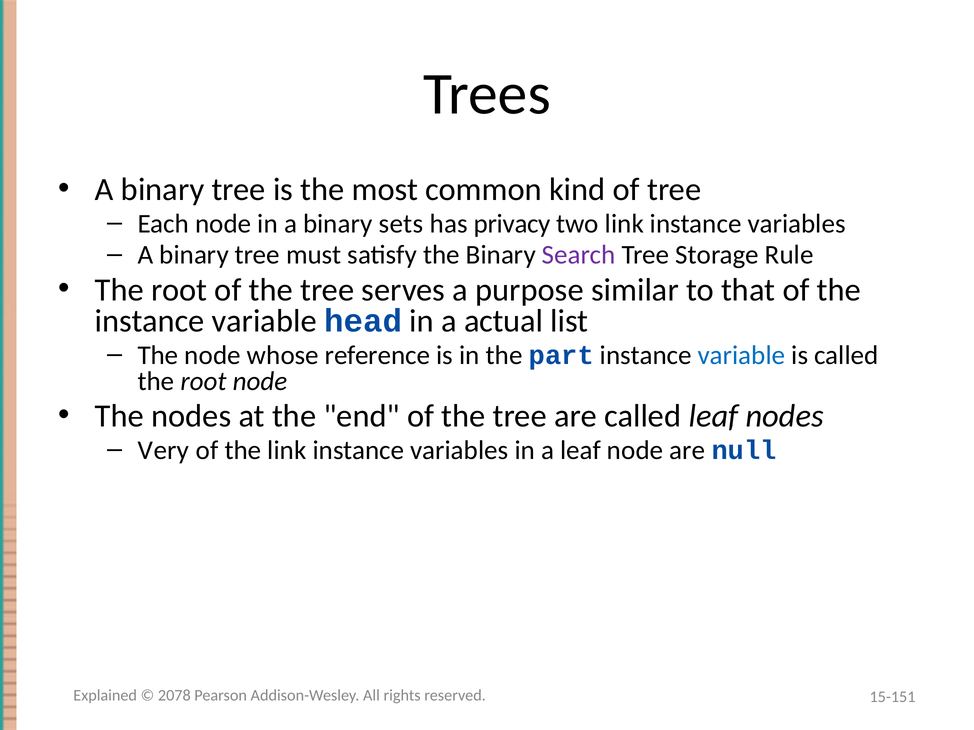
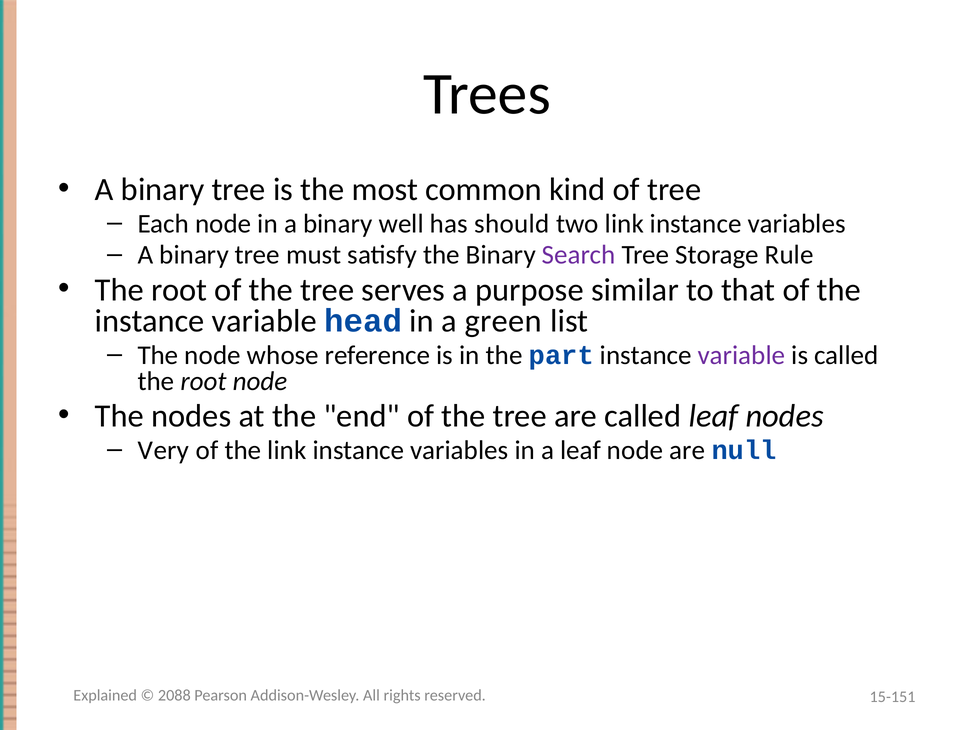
sets: sets -> well
privacy: privacy -> should
actual: actual -> green
variable at (741, 355) colour: blue -> purple
2078: 2078 -> 2088
